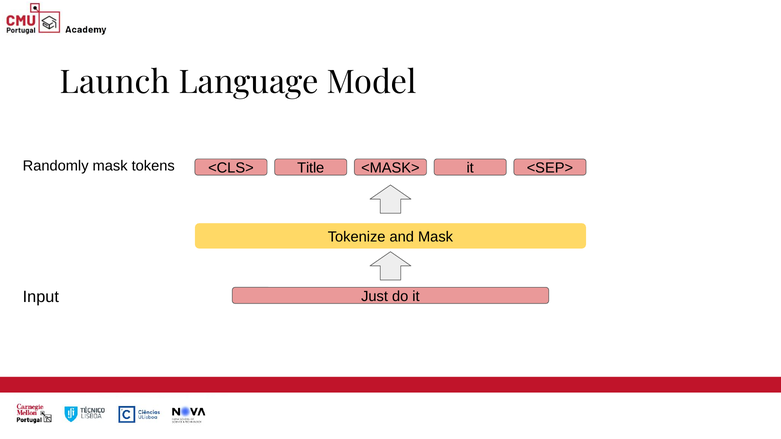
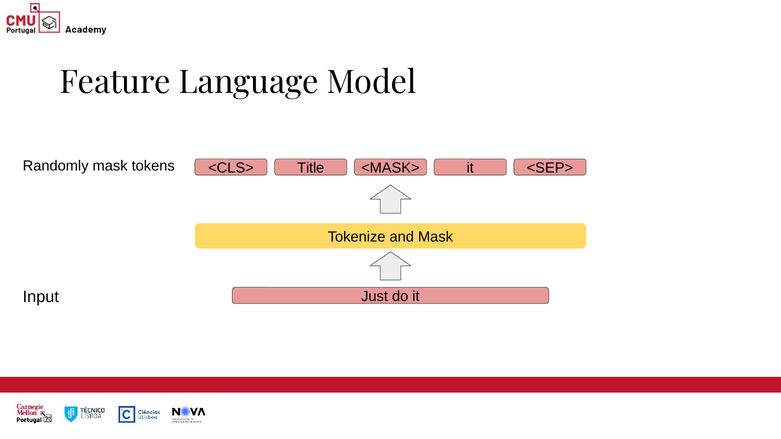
Launch: Launch -> Feature
